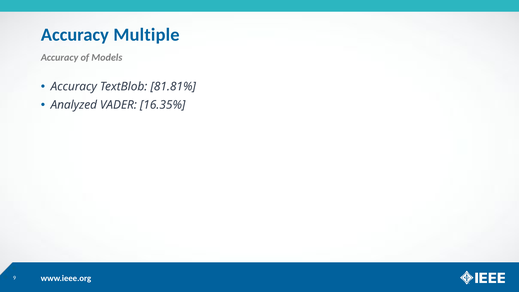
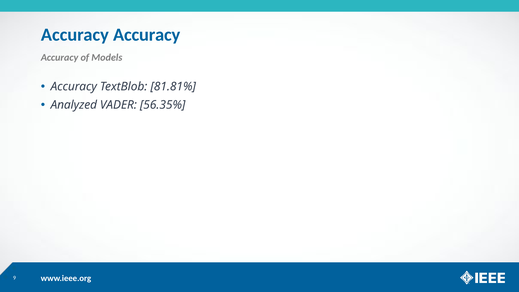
Accuracy Multiple: Multiple -> Accuracy
16.35%: 16.35% -> 56.35%
